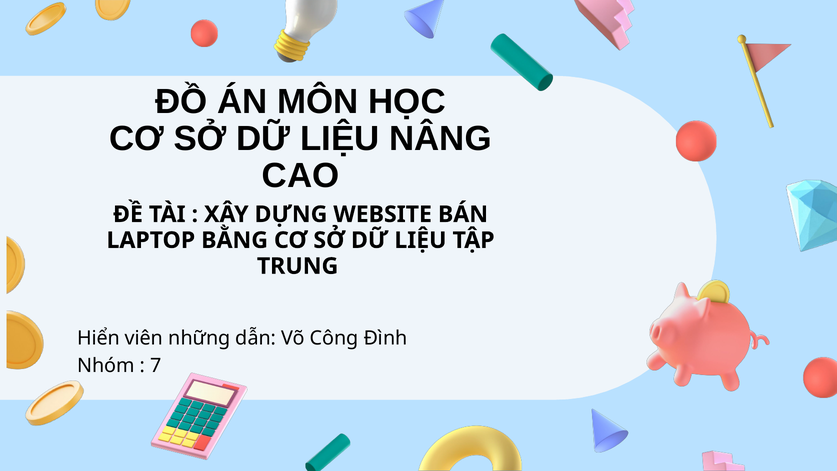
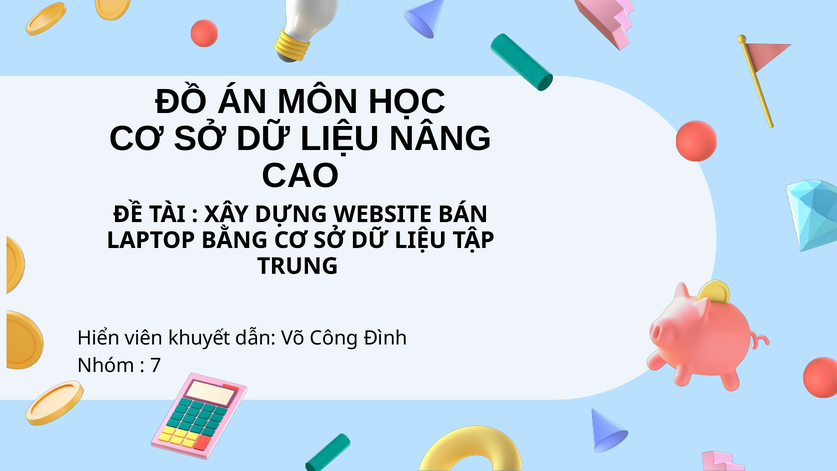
những: những -> khuyết
